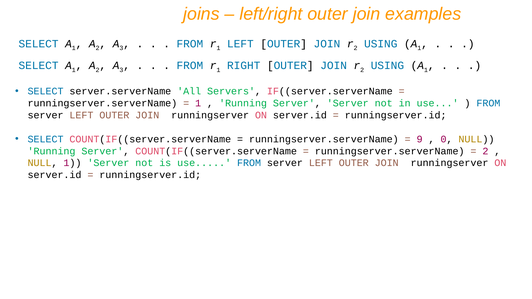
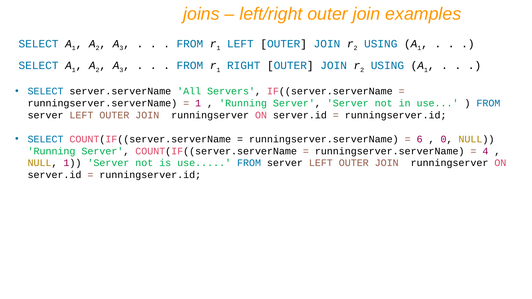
9: 9 -> 6
2 at (485, 151): 2 -> 4
